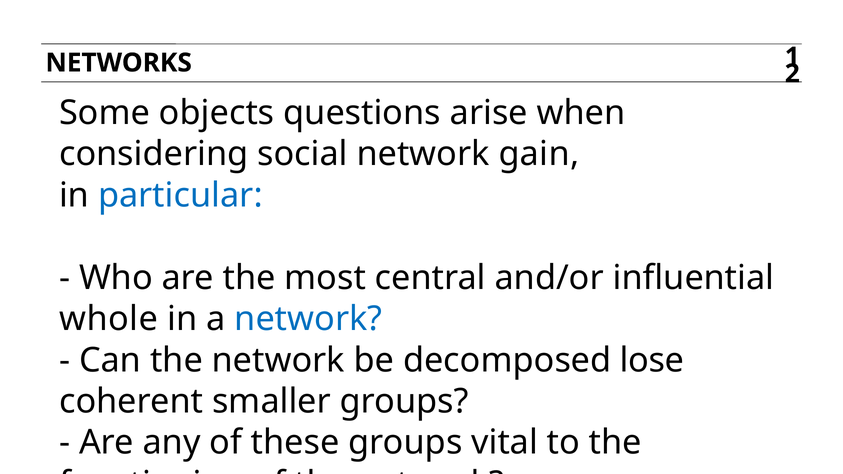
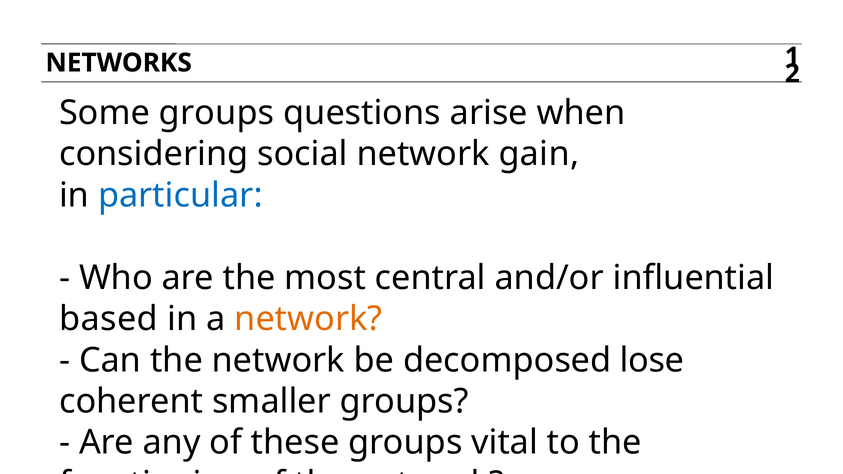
Some objects: objects -> groups
whole: whole -> based
network at (308, 319) colour: blue -> orange
